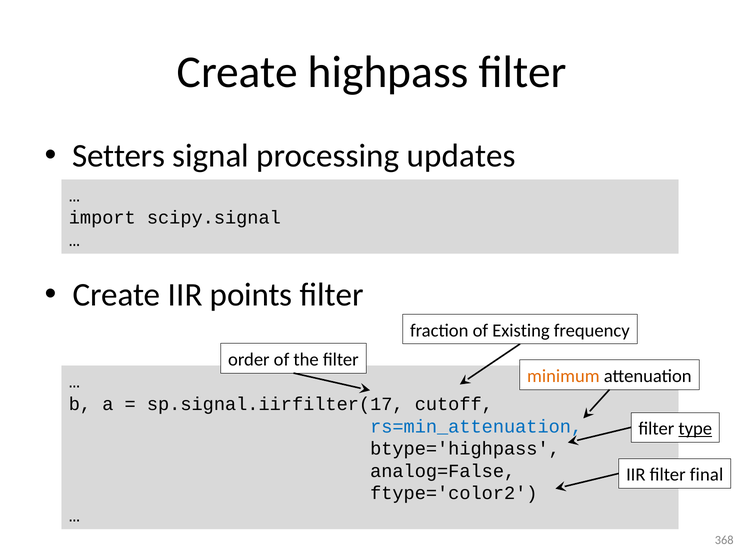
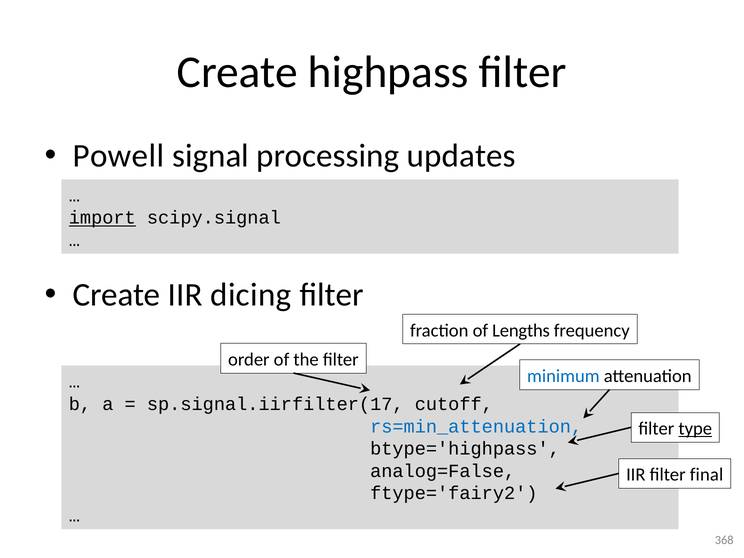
Setters: Setters -> Powell
import underline: none -> present
points: points -> dicing
Existing: Existing -> Lengths
minimum colour: orange -> blue
ftype='color2: ftype='color2 -> ftype='fairy2
